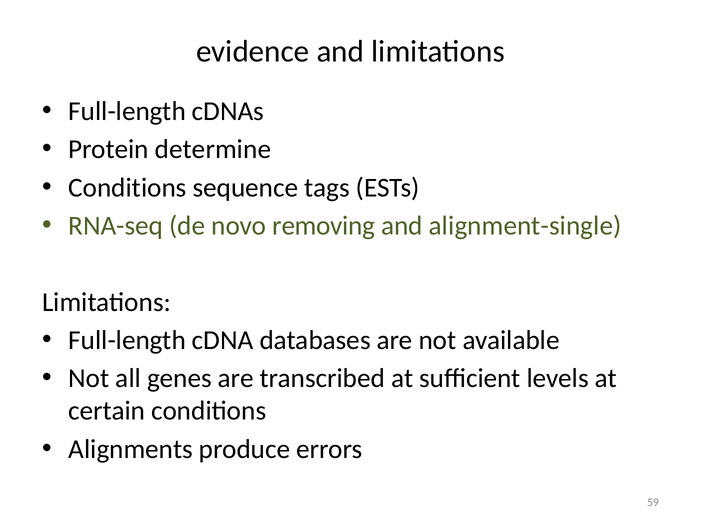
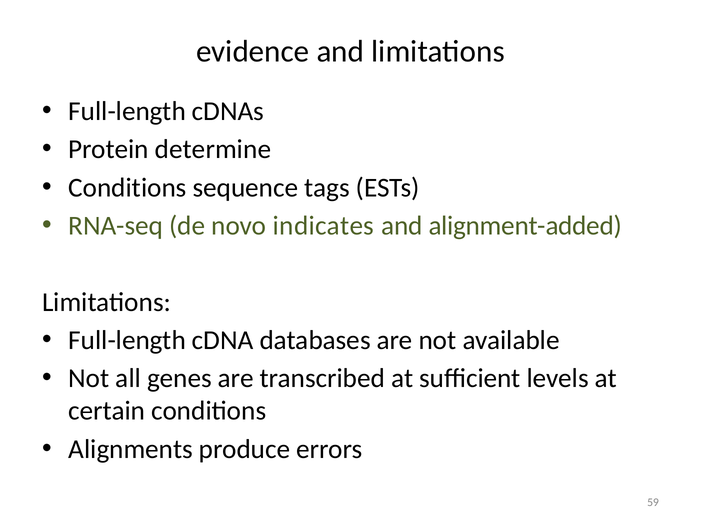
removing: removing -> indicates
alignment-single: alignment-single -> alignment-added
